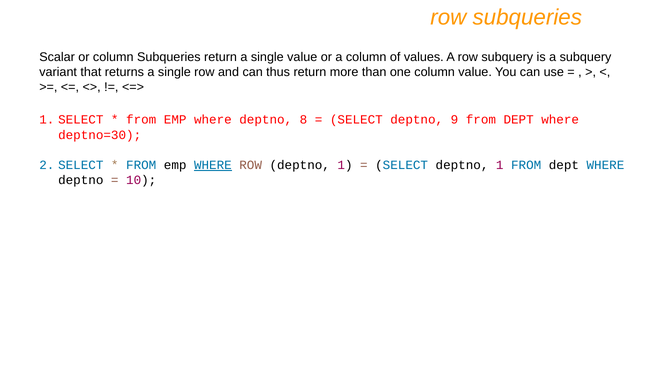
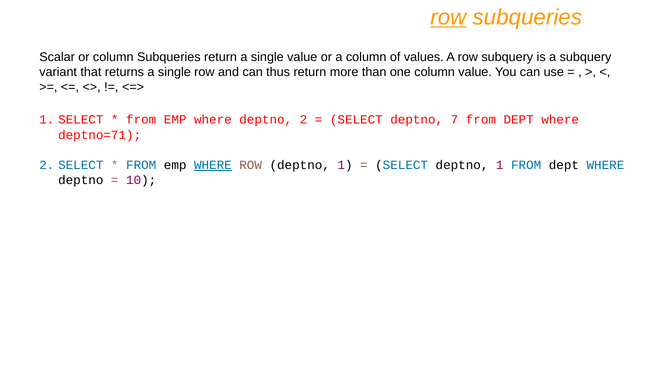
row at (448, 17) underline: none -> present
deptno 8: 8 -> 2
9: 9 -> 7
deptno=30: deptno=30 -> deptno=71
